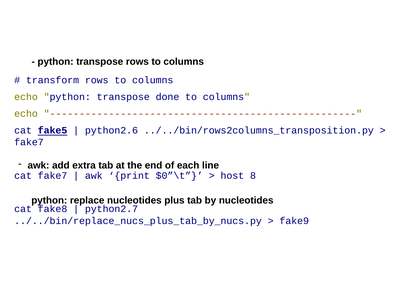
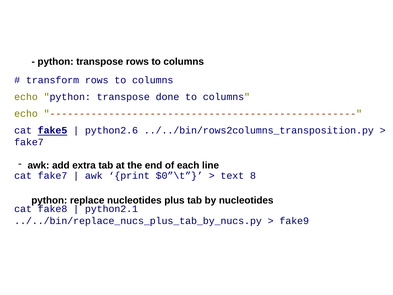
host: host -> text
python2.7: python2.7 -> python2.1
